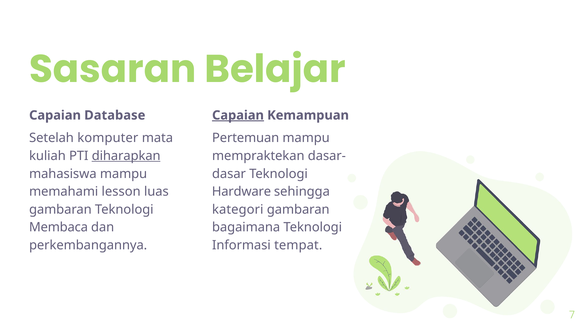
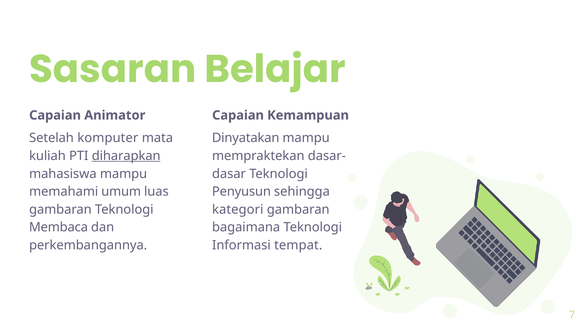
Database: Database -> Animator
Capaian at (238, 115) underline: present -> none
Pertemuan: Pertemuan -> Dinyatakan
lesson: lesson -> umum
Hardware: Hardware -> Penyusun
